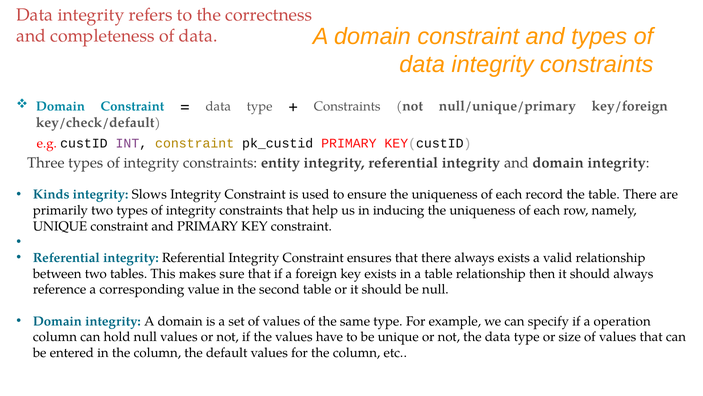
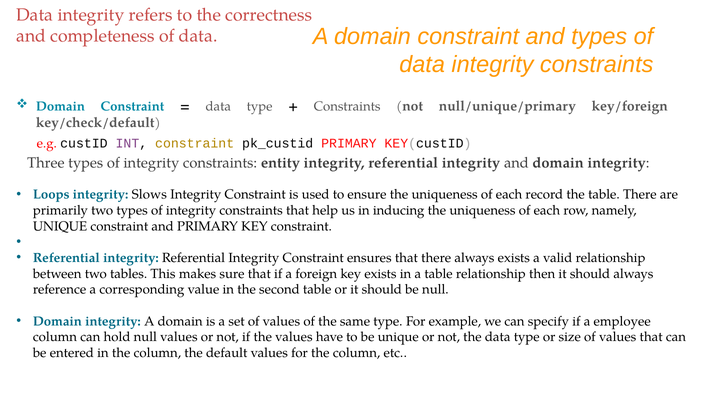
Kinds: Kinds -> Loops
operation: operation -> employee
